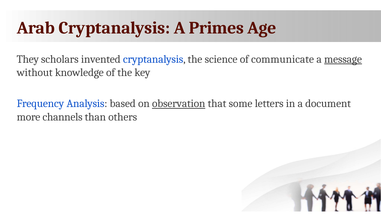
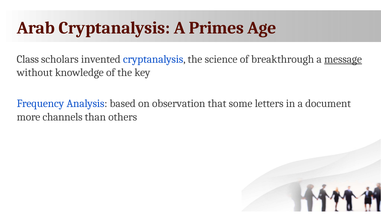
They: They -> Class
communicate: communicate -> breakthrough
observation underline: present -> none
